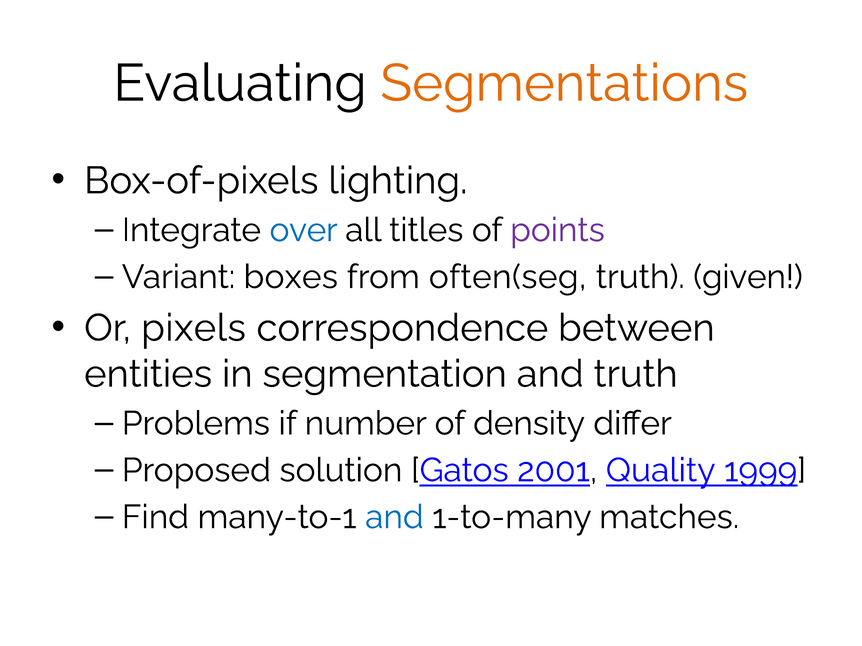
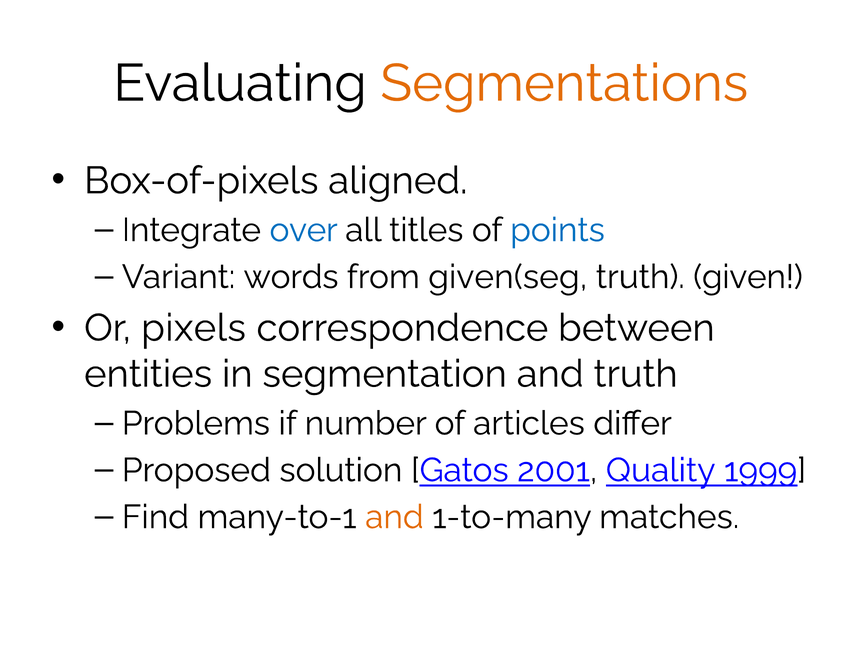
lighting: lighting -> aligned
points colour: purple -> blue
boxes: boxes -> words
often(seg: often(seg -> given(seg
density: density -> articles
and at (394, 517) colour: blue -> orange
